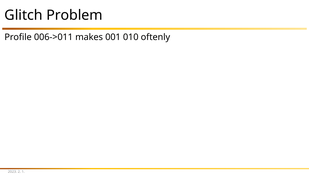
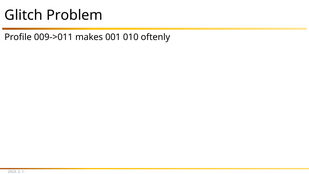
006->011: 006->011 -> 009->011
